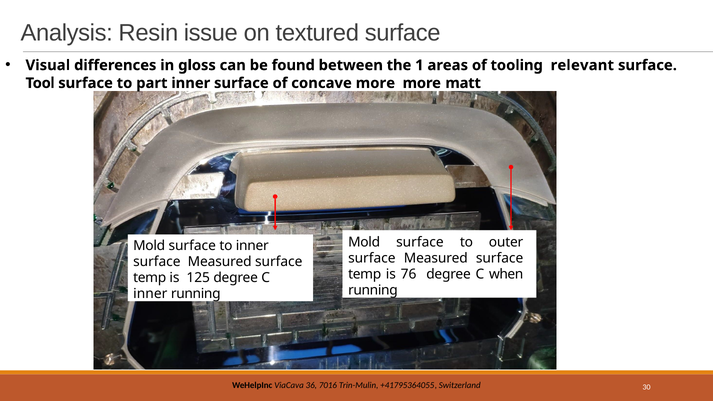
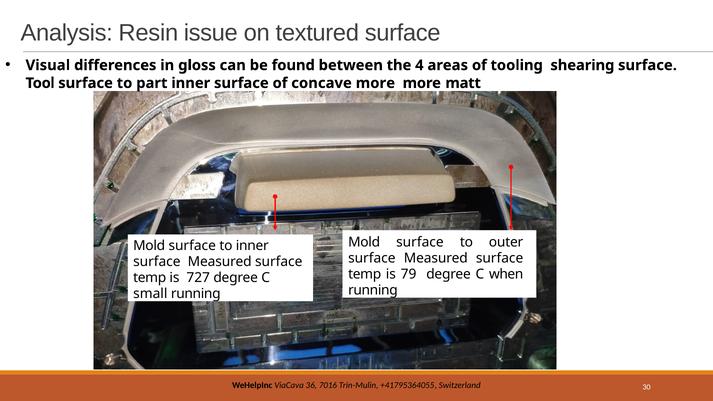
1: 1 -> 4
relevant: relevant -> shearing
76: 76 -> 79
125: 125 -> 727
inner at (150, 294): inner -> small
